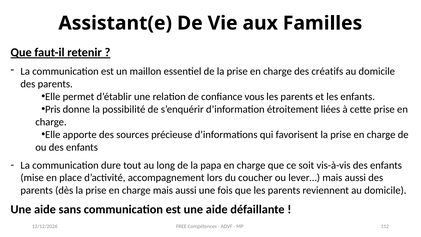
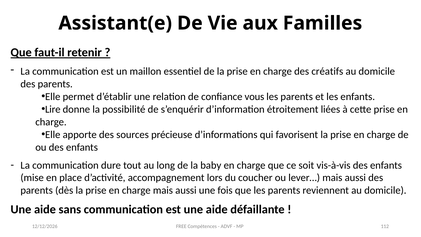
Pris: Pris -> Lire
papa: papa -> baby
